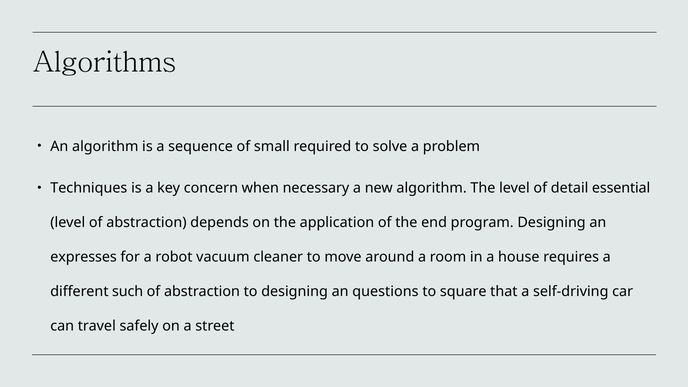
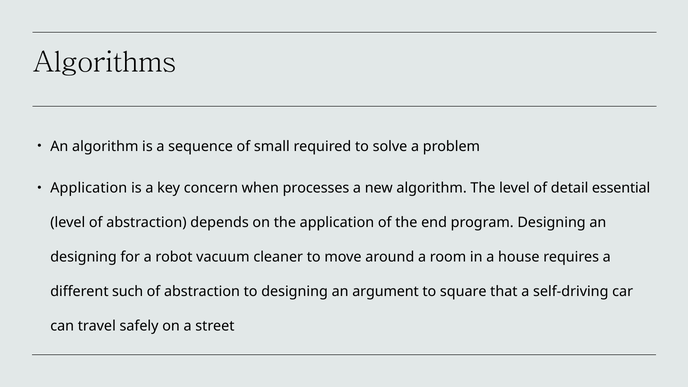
Techniques at (89, 188): Techniques -> Application
necessary: necessary -> processes
expresses at (84, 257): expresses -> designing
questions: questions -> argument
